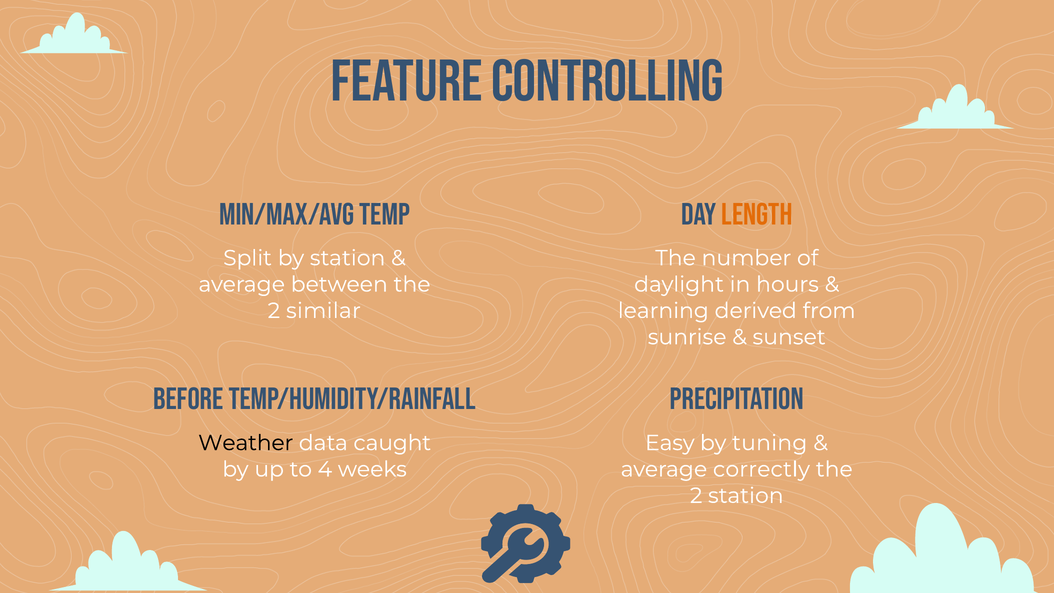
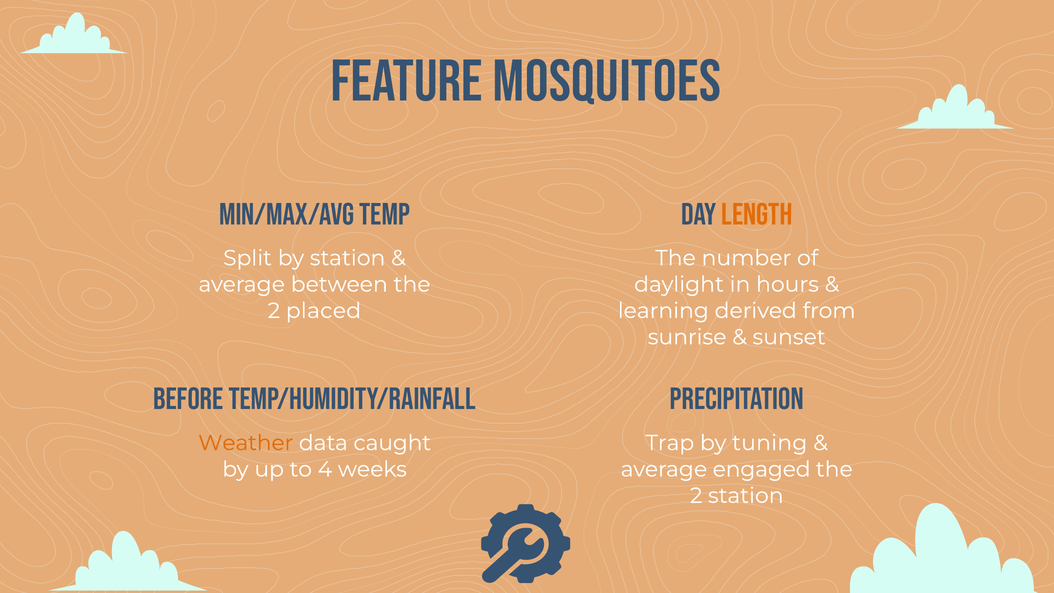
Controlling: Controlling -> Mosquitoes
similar: similar -> placed
Weather colour: black -> orange
Easy: Easy -> Trap
correctly: correctly -> engaged
